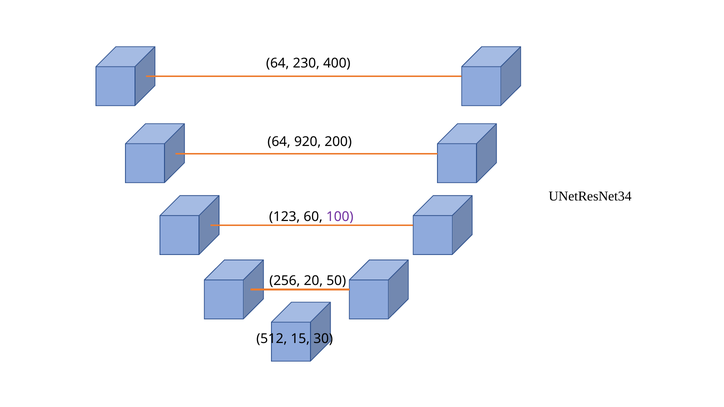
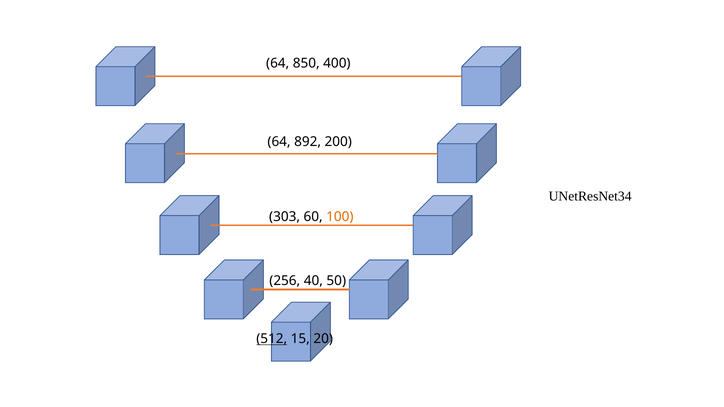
230: 230 -> 850
920: 920 -> 892
123: 123 -> 303
100 colour: purple -> orange
20: 20 -> 40
512 underline: none -> present
30: 30 -> 20
